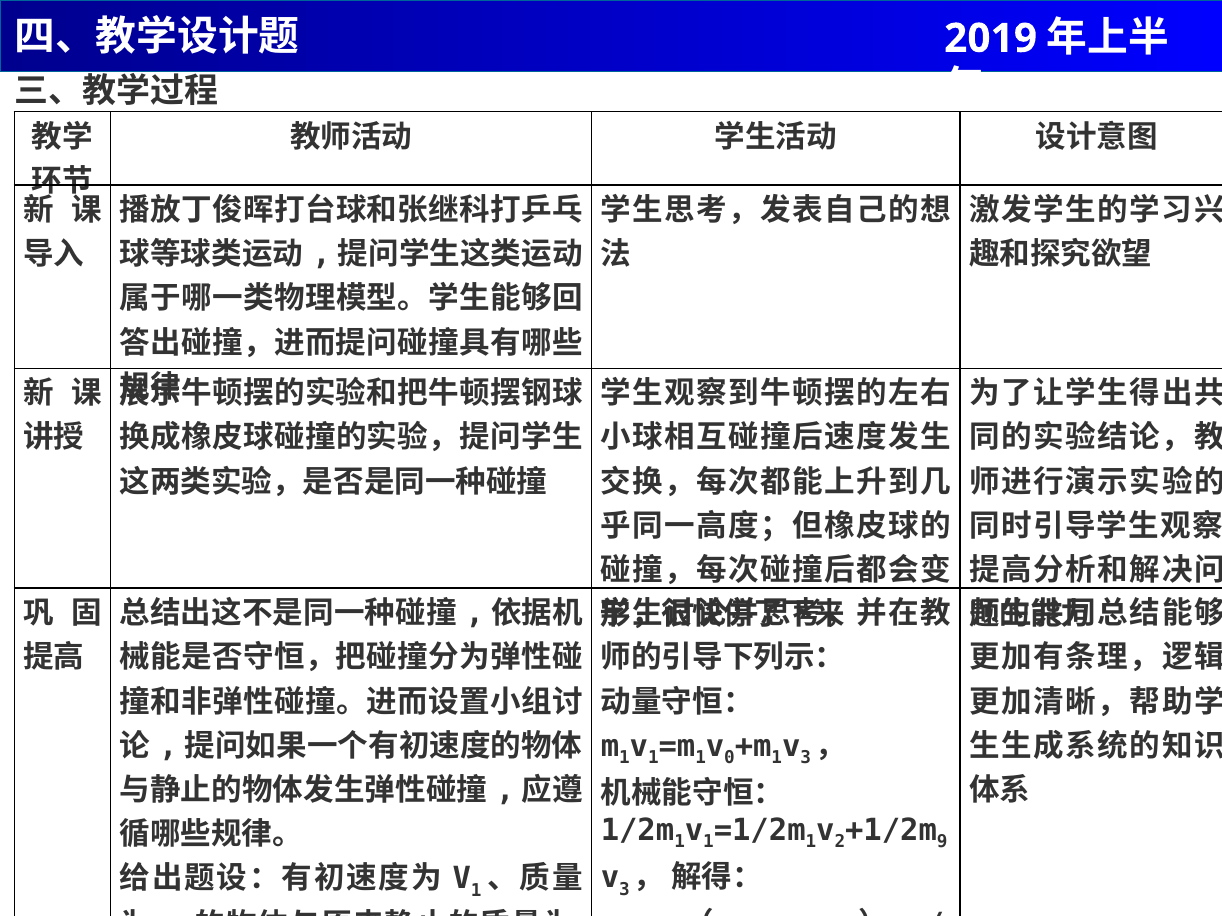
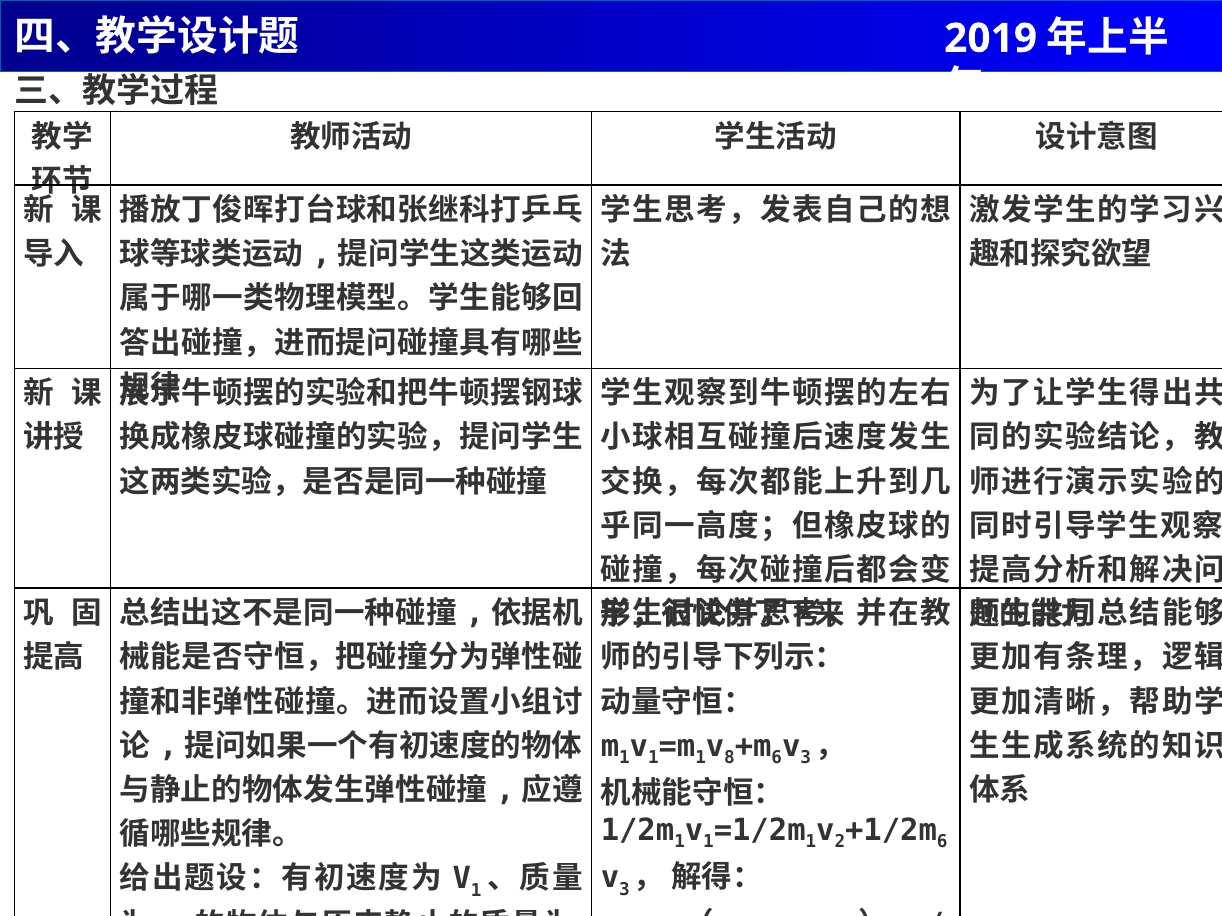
0: 0 -> 8
1 at (777, 758): 1 -> 6
9 at (942, 843): 9 -> 6
